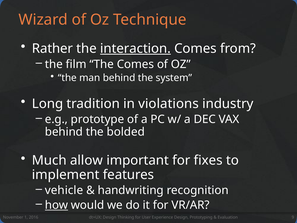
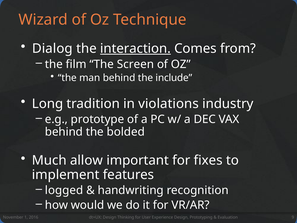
Rather: Rather -> Dialog
The Comes: Comes -> Screen
system: system -> include
vehicle: vehicle -> logged
how underline: present -> none
